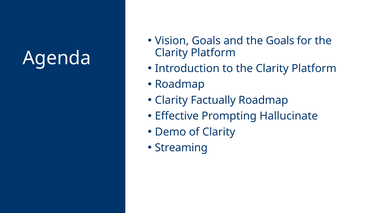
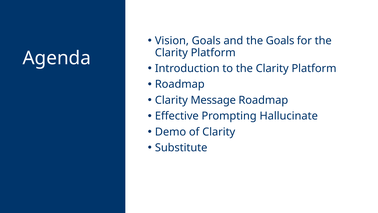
Factually: Factually -> Message
Streaming: Streaming -> Substitute
